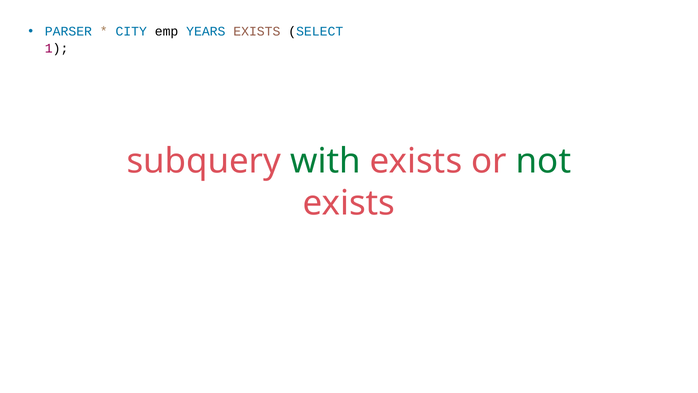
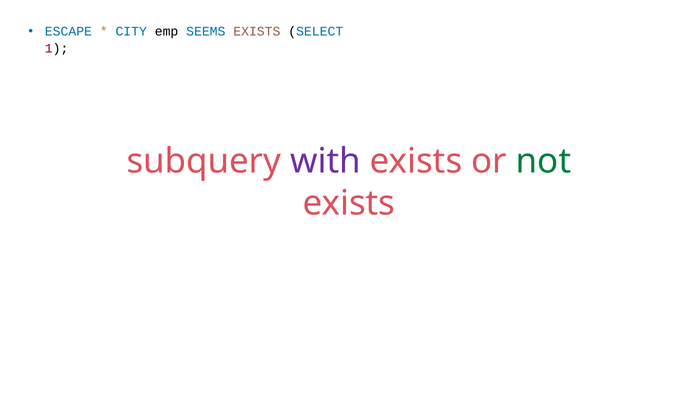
PARSER: PARSER -> ESCAPE
YEARS: YEARS -> SEEMS
with colour: green -> purple
